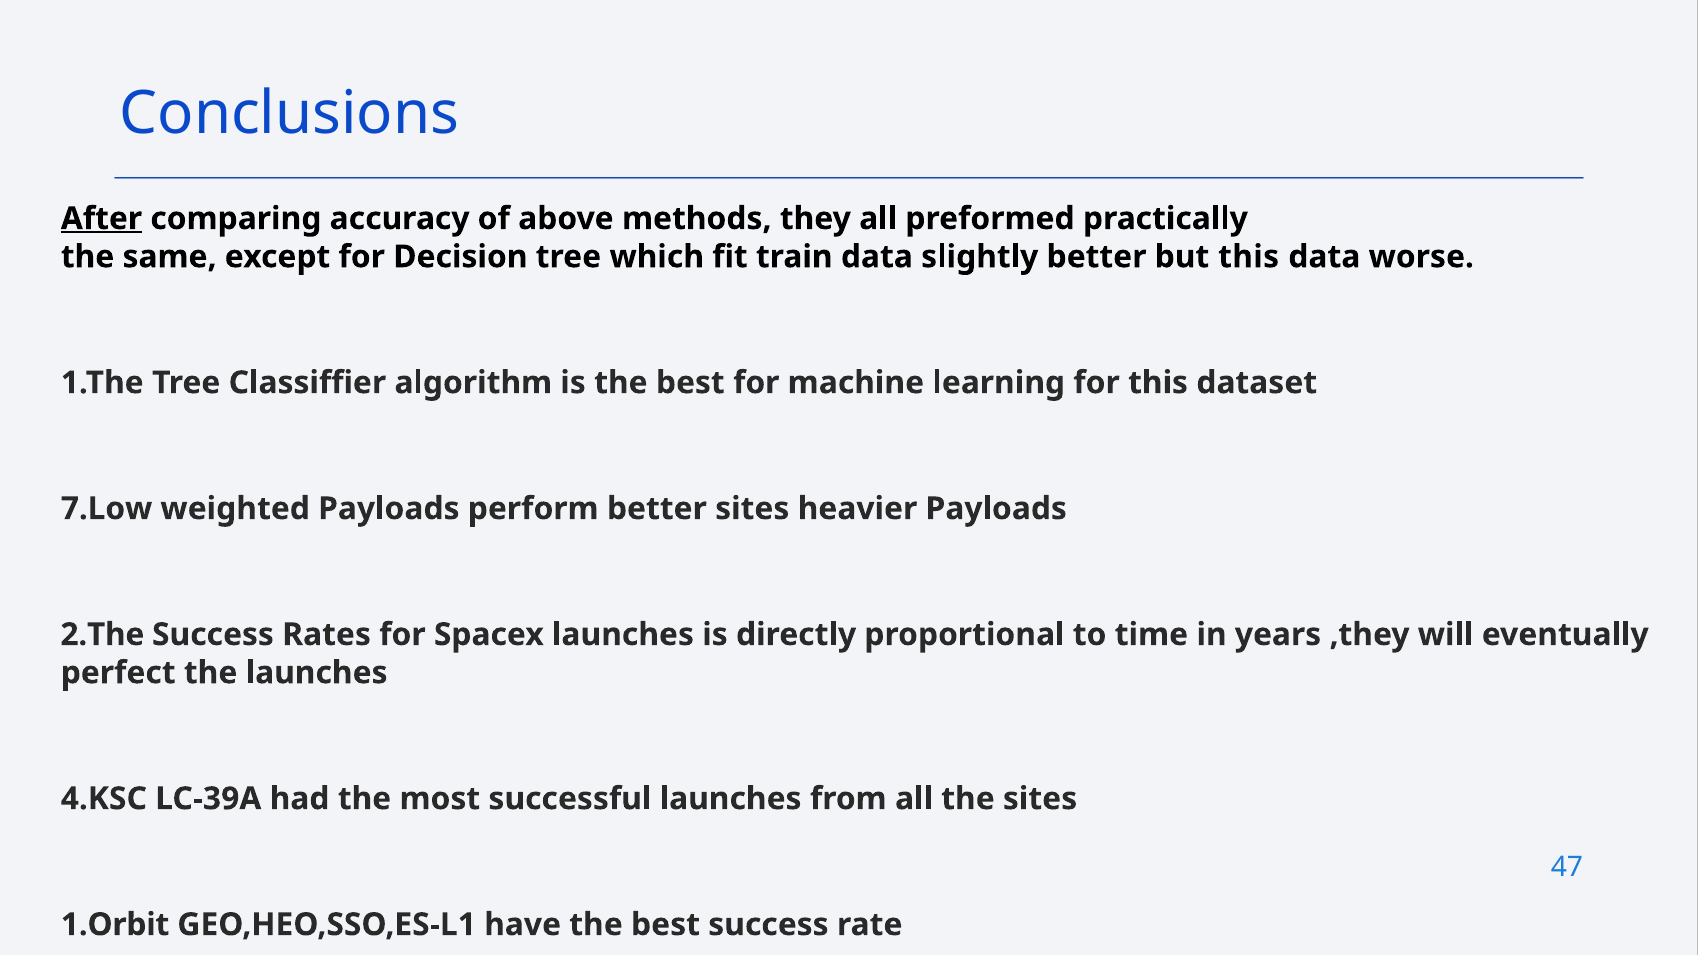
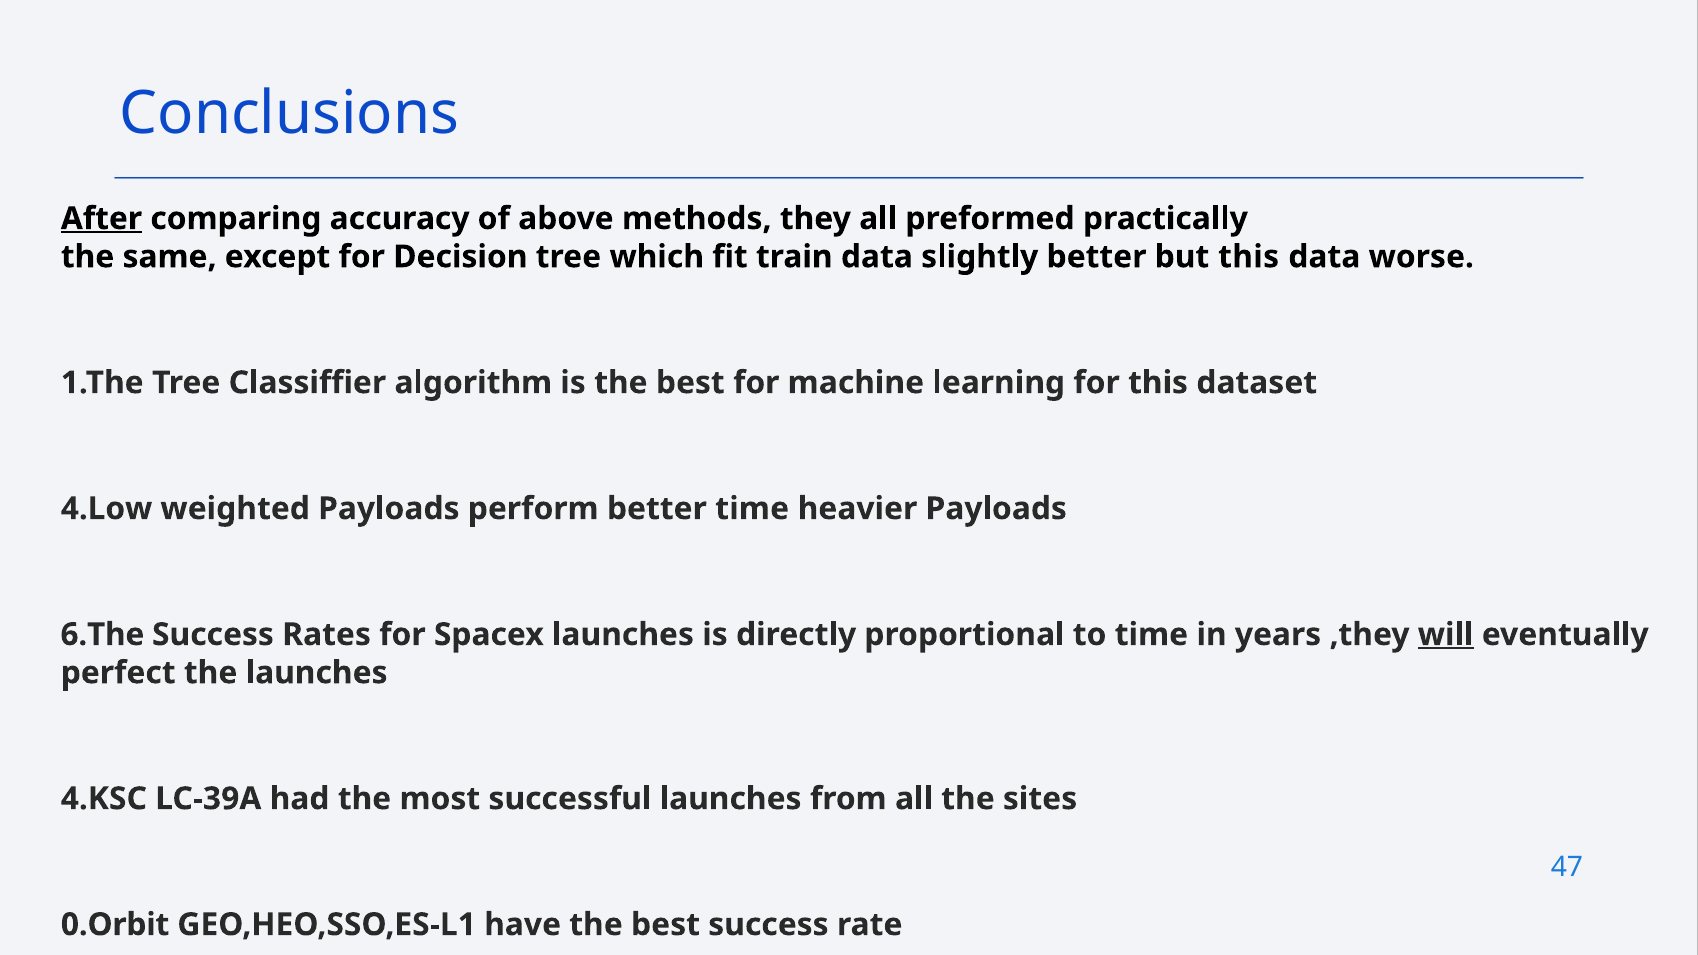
7.Low: 7.Low -> 4.Low
better sites: sites -> time
2.The: 2.The -> 6.The
will underline: none -> present
1.Orbit: 1.Orbit -> 0.Orbit
